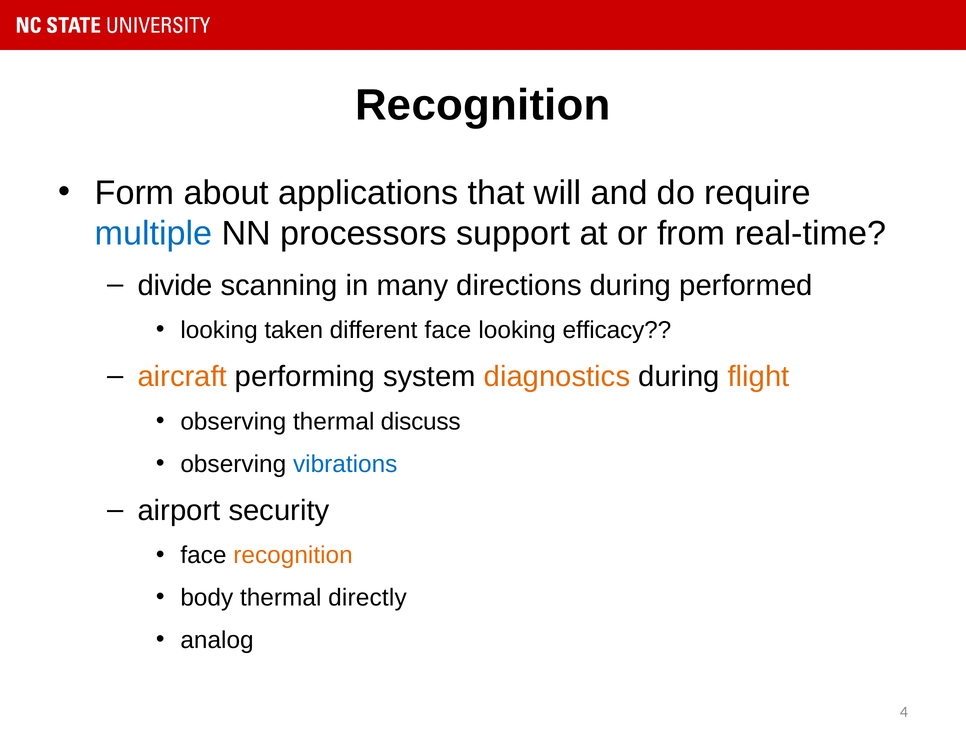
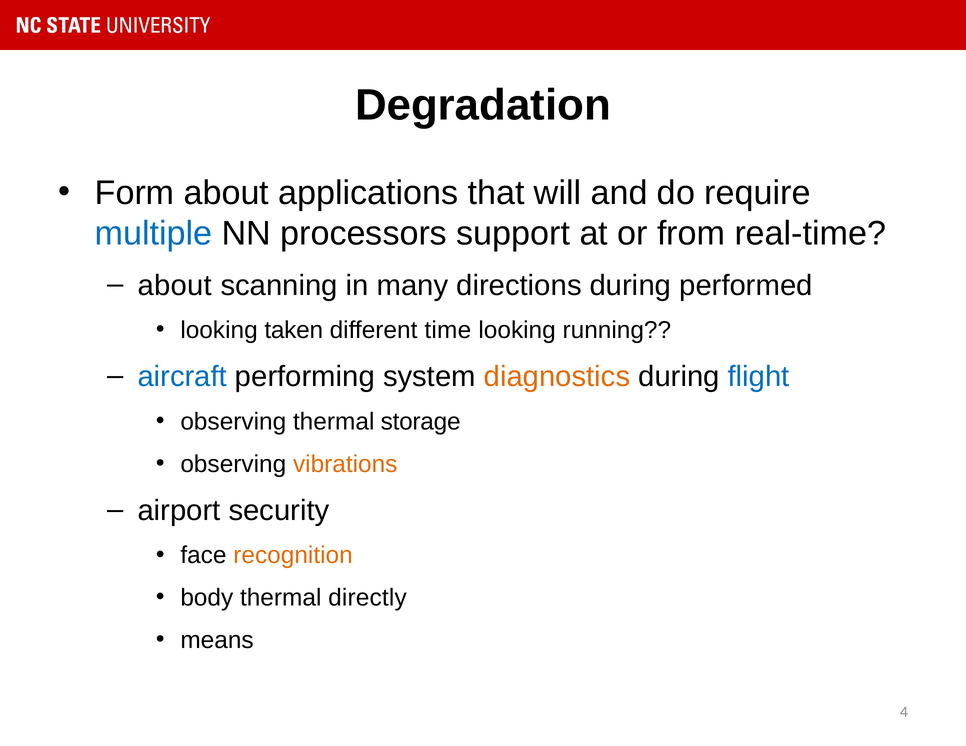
Recognition at (483, 105): Recognition -> Degradation
divide at (175, 286): divide -> about
different face: face -> time
efficacy: efficacy -> running
aircraft colour: orange -> blue
flight colour: orange -> blue
discuss: discuss -> storage
vibrations colour: blue -> orange
analog: analog -> means
